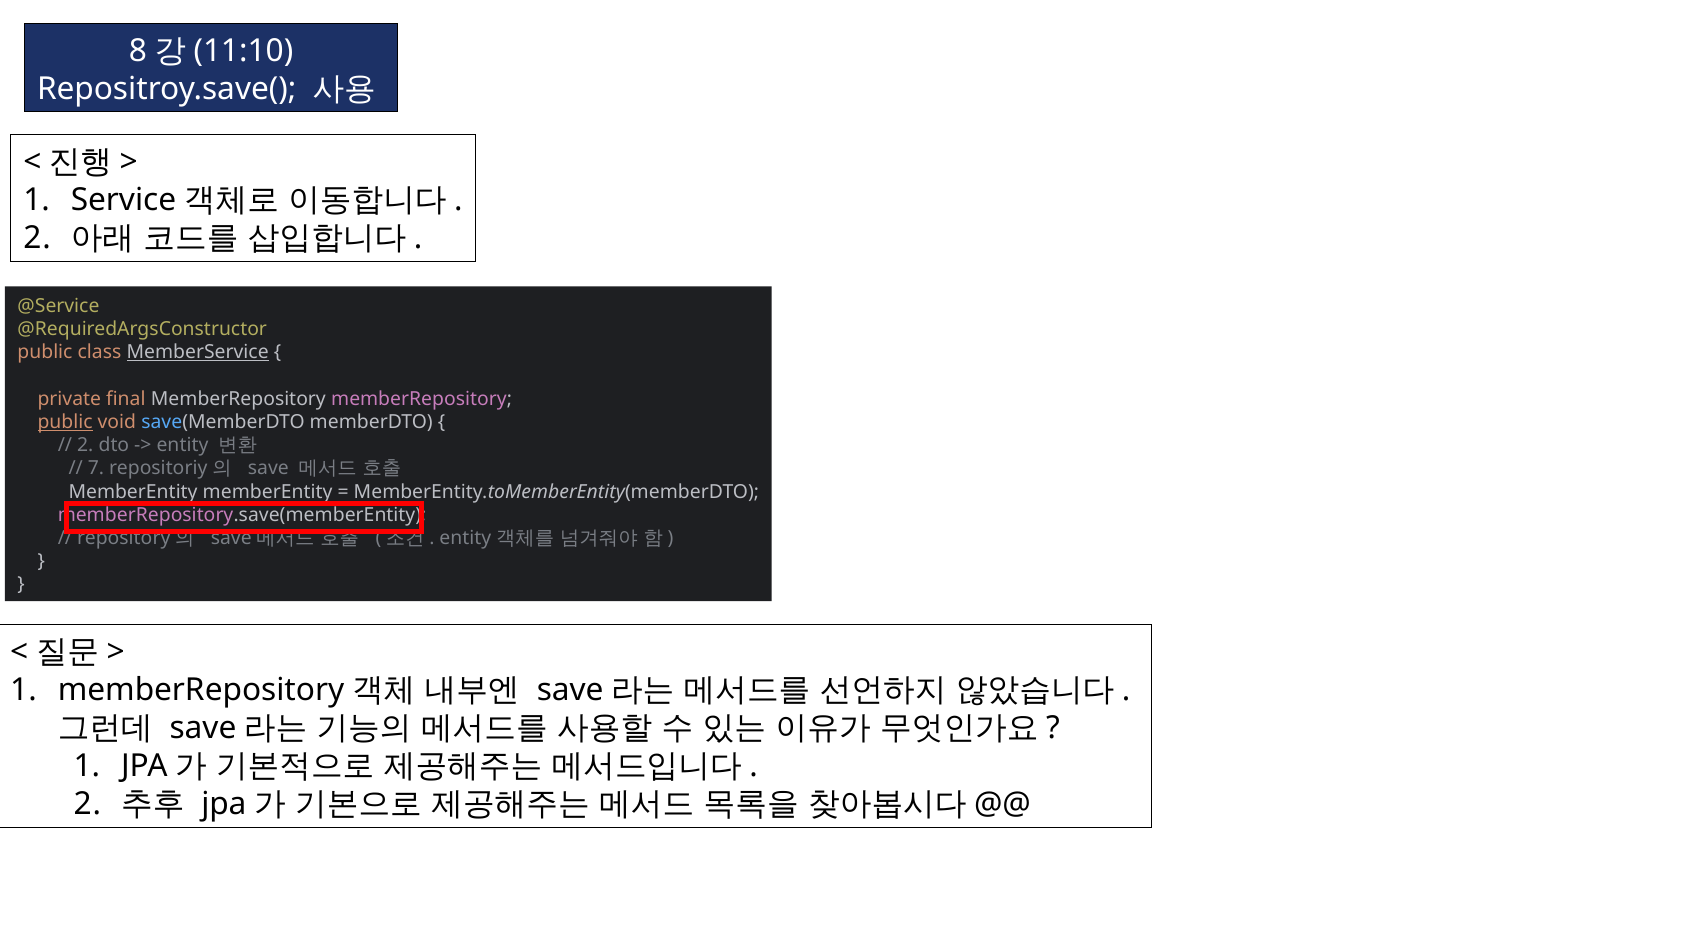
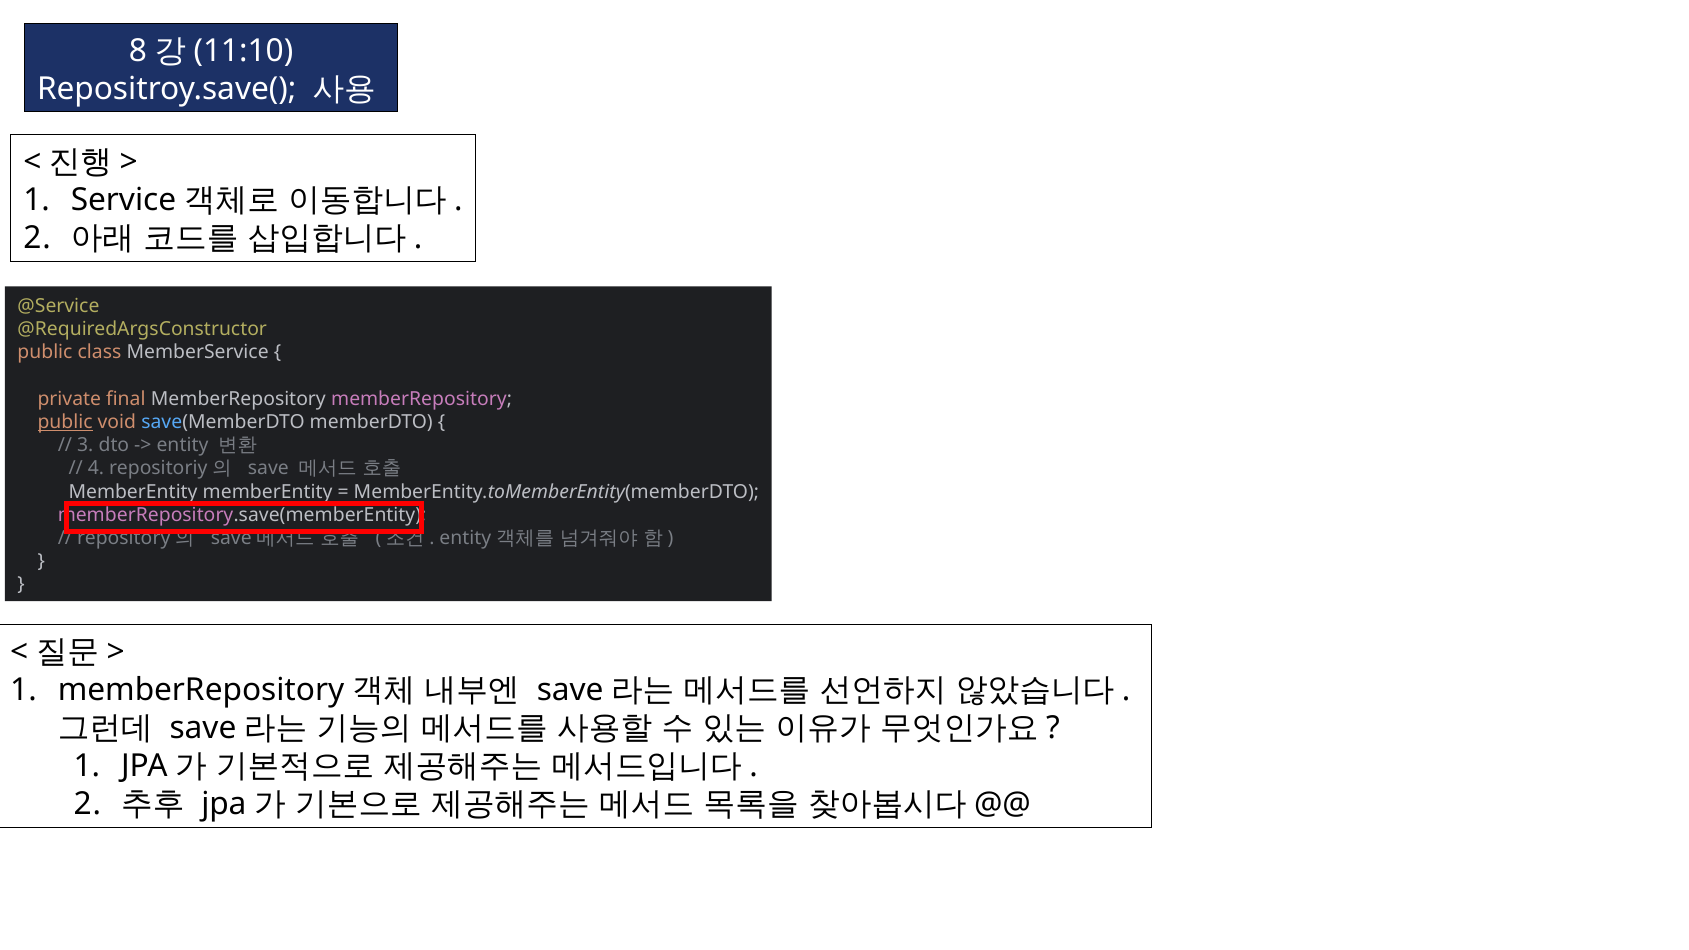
MemberService underline: present -> none
2 at (85, 445): 2 -> 3
7: 7 -> 4
